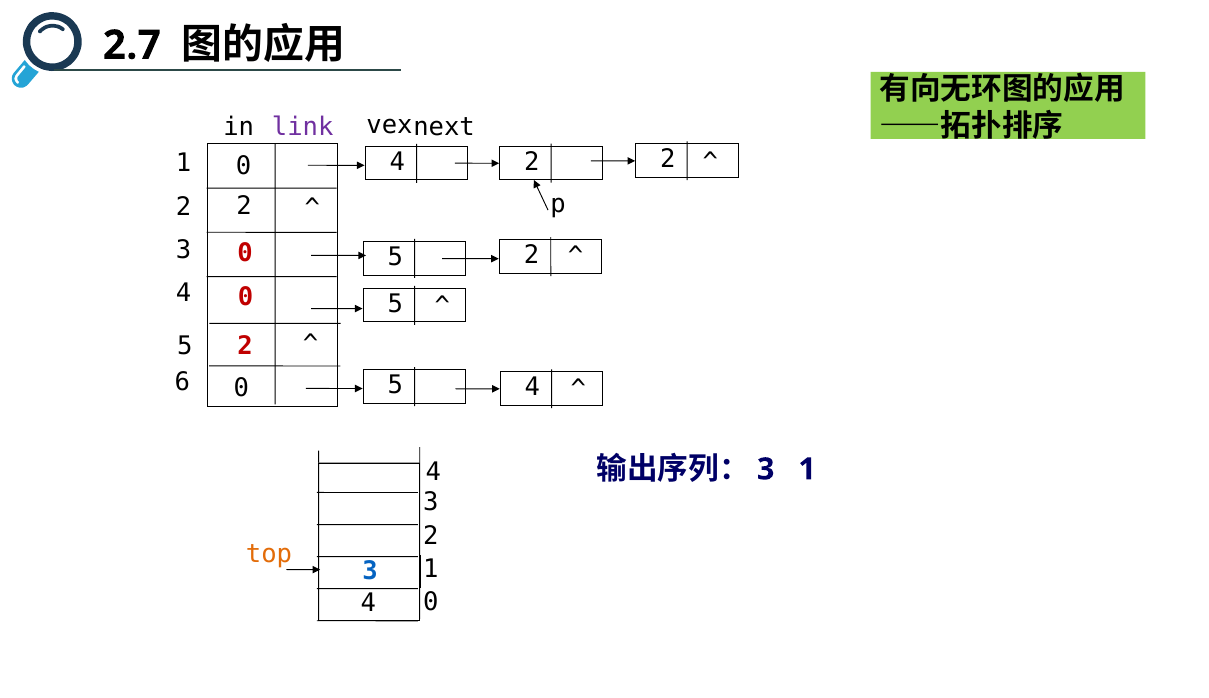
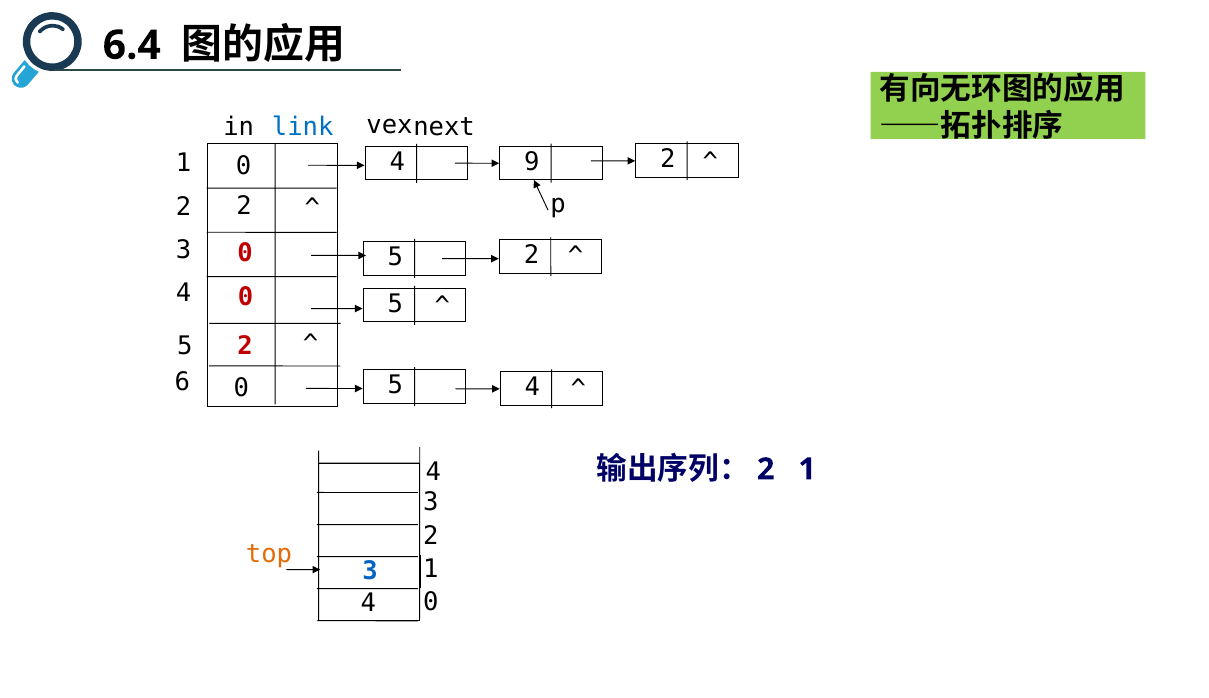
2.7: 2.7 -> 6.4
link colour: purple -> blue
4 2: 2 -> 9
3 at (766, 469): 3 -> 2
